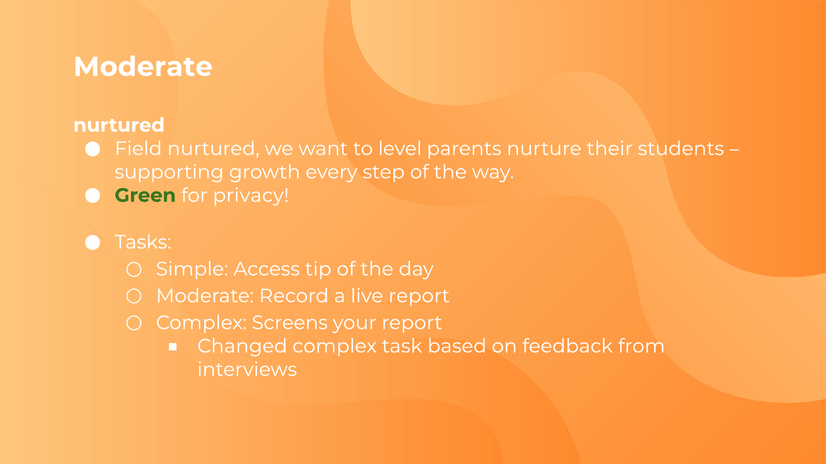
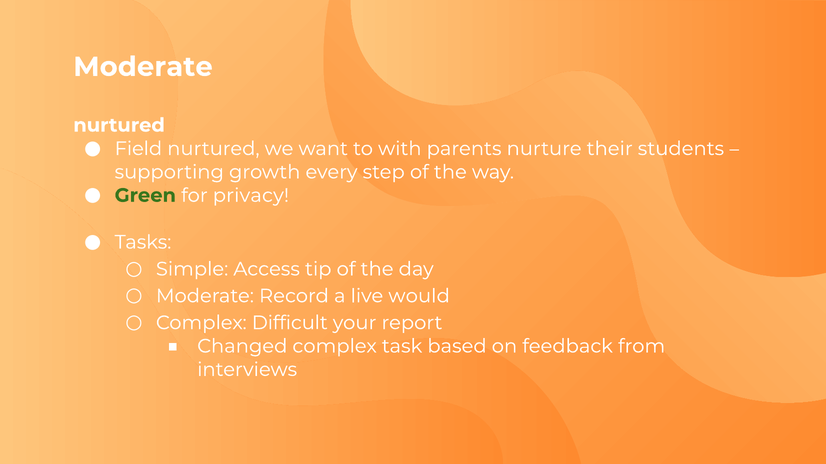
level: level -> with
live report: report -> would
Screens: Screens -> Difficult
